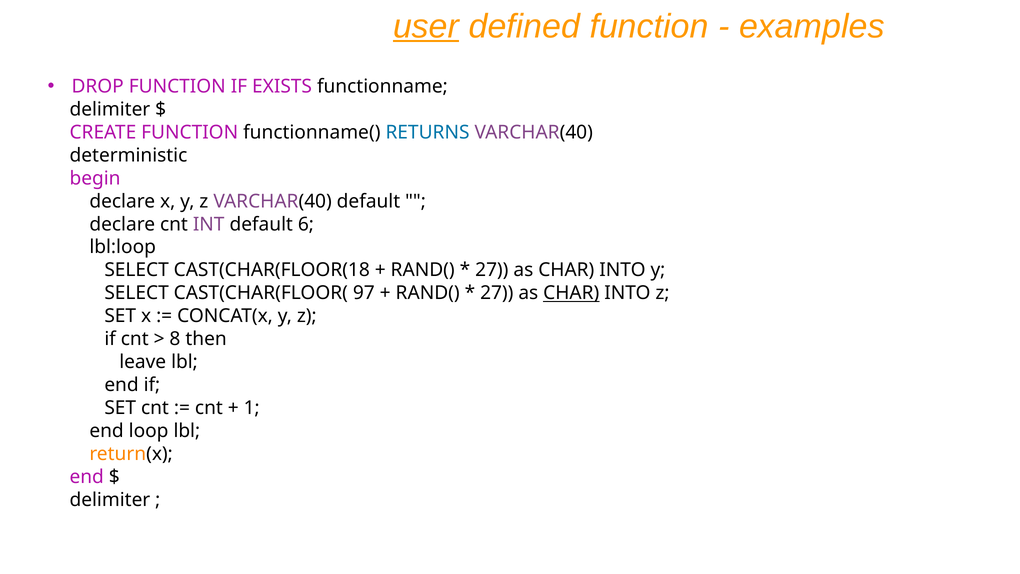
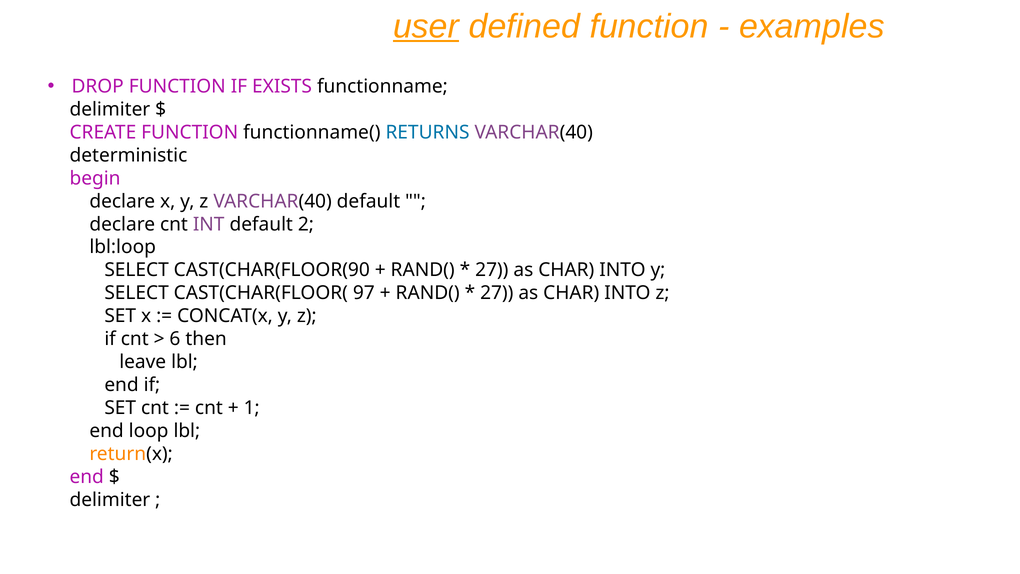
6: 6 -> 2
CAST(CHAR(FLOOR(18: CAST(CHAR(FLOOR(18 -> CAST(CHAR(FLOOR(90
CHAR at (571, 293) underline: present -> none
8: 8 -> 6
